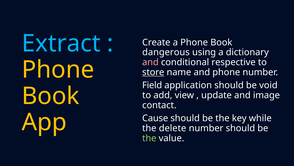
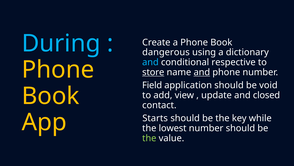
Extract: Extract -> During
and at (150, 62) colour: pink -> light blue
and at (202, 72) underline: none -> present
image: image -> closed
Cause: Cause -> Starts
delete: delete -> lowest
